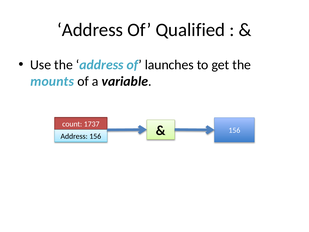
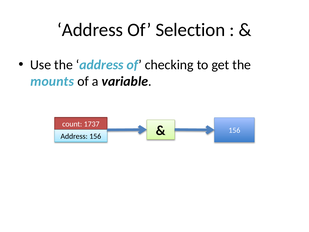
Qualified: Qualified -> Selection
launches: launches -> checking
